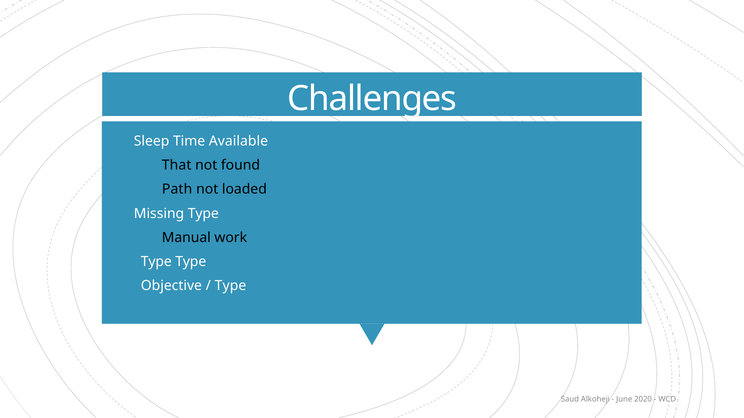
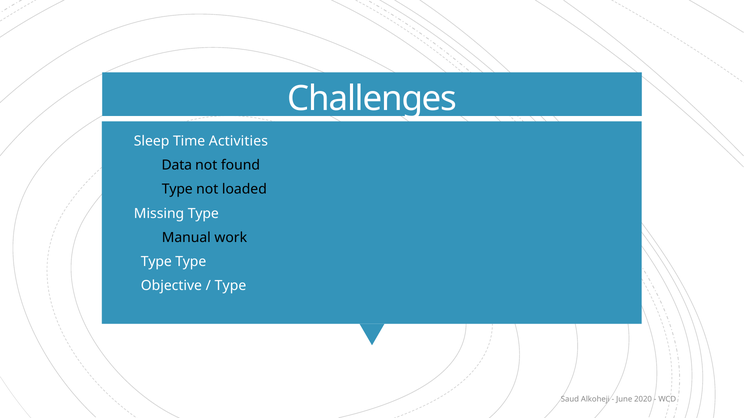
Available: Available -> Activities
That: That -> Data
Path at (177, 189): Path -> Type
